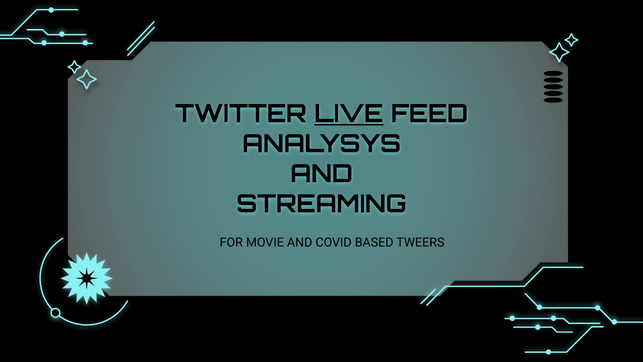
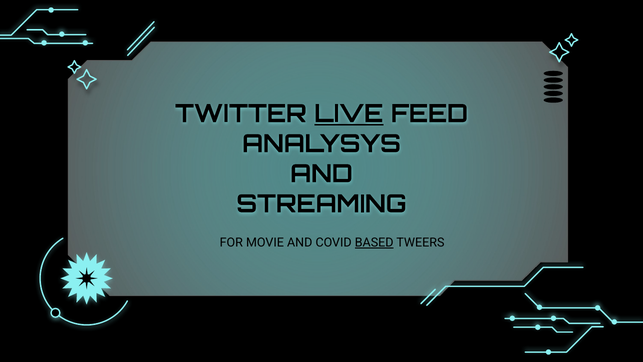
BASED underline: none -> present
